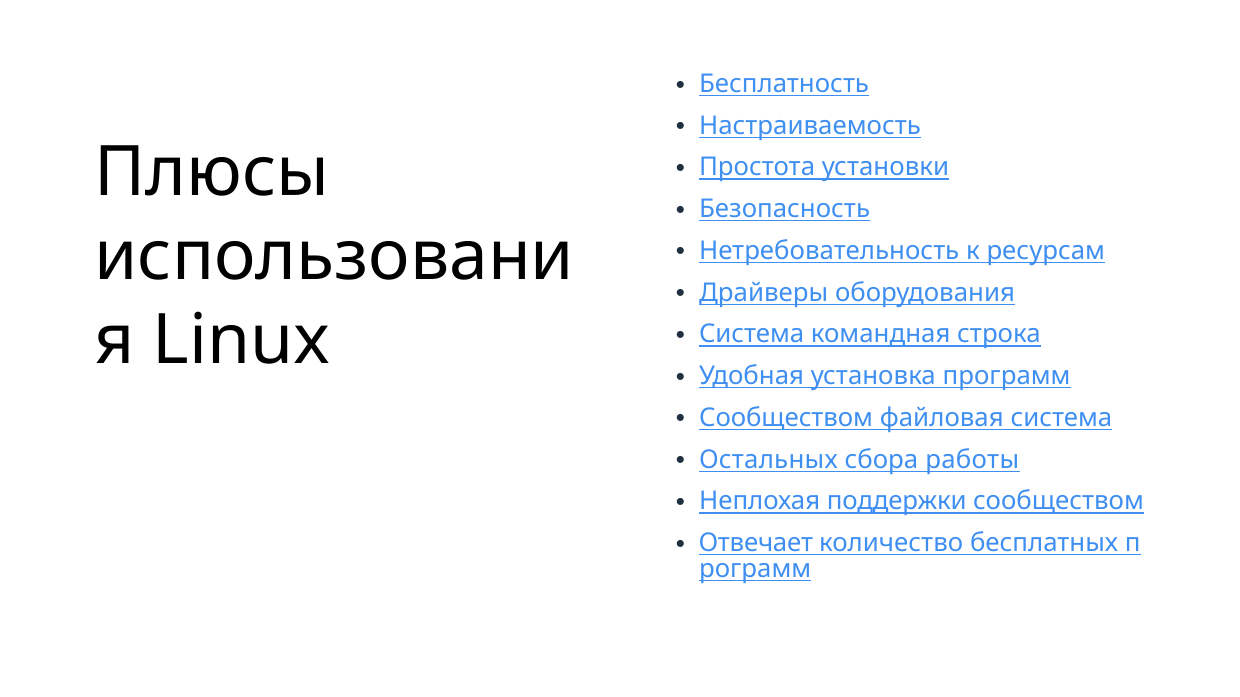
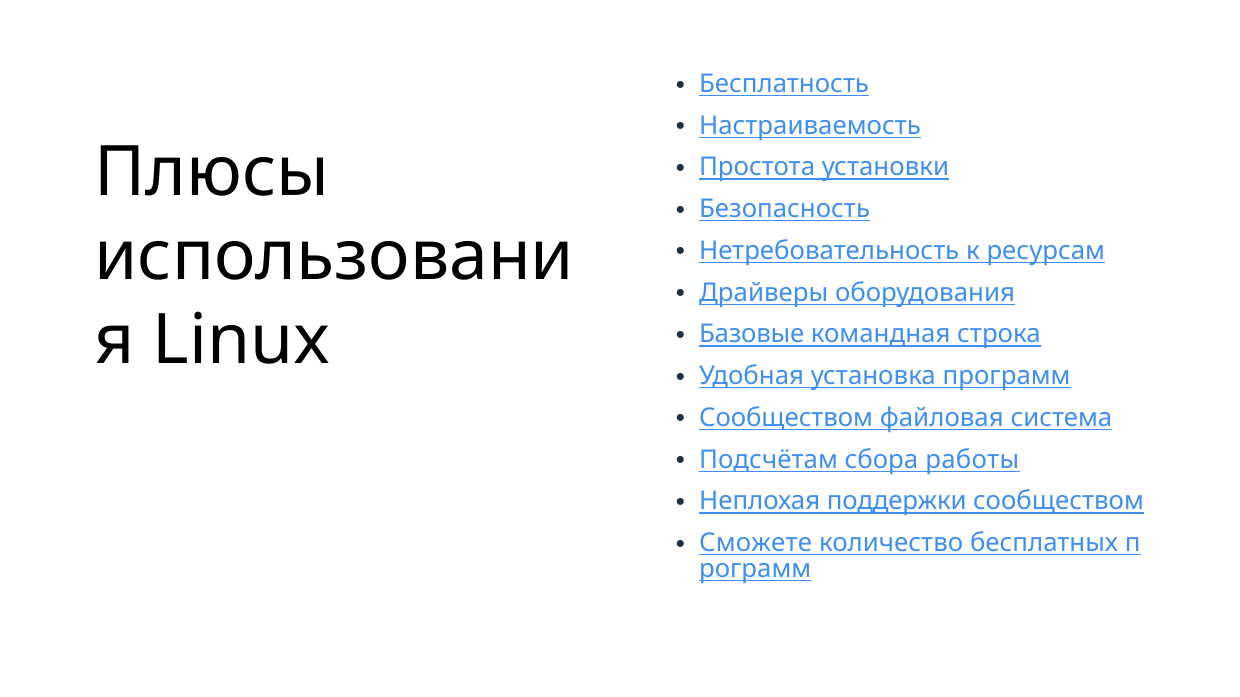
Система at (752, 335): Система -> Базовые
Остальных: Остальных -> Подсчётам
Отвечает: Отвечает -> Сможете
